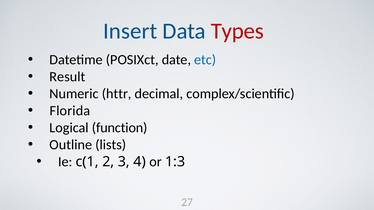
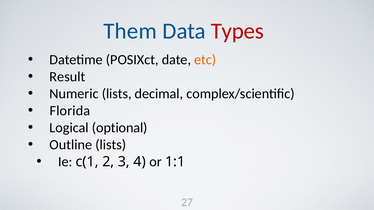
Insert: Insert -> Them
etc colour: blue -> orange
Numeric httr: httr -> lists
function: function -> optional
1:3: 1:3 -> 1:1
